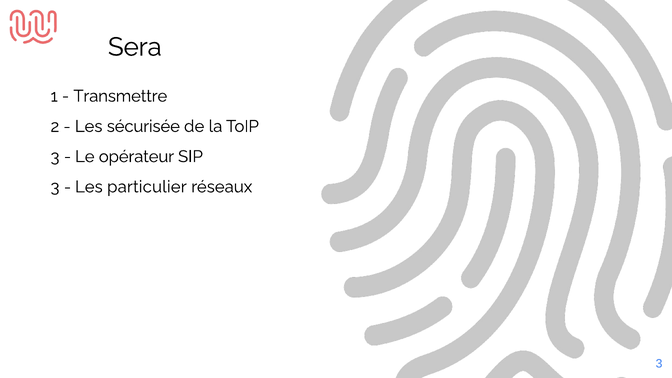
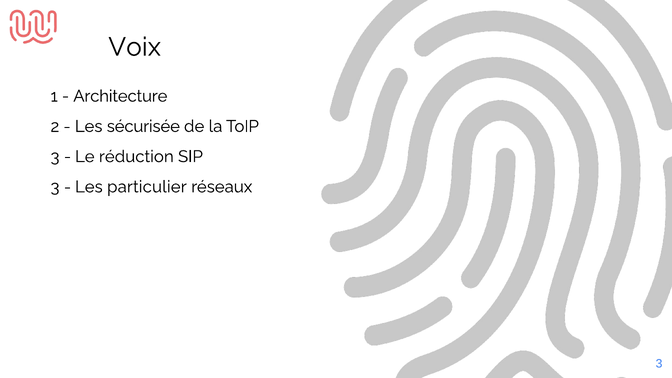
Sera: Sera -> Voix
Transmettre: Transmettre -> Architecture
opérateur: opérateur -> réduction
